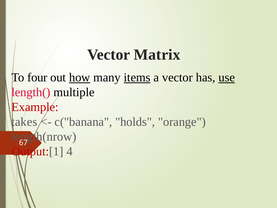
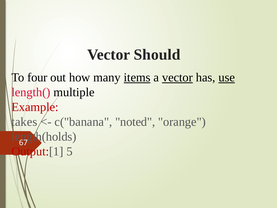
Matrix: Matrix -> Should
how underline: present -> none
vector at (177, 77) underline: none -> present
holds: holds -> noted
length(nrow: length(nrow -> length(holds
4: 4 -> 5
